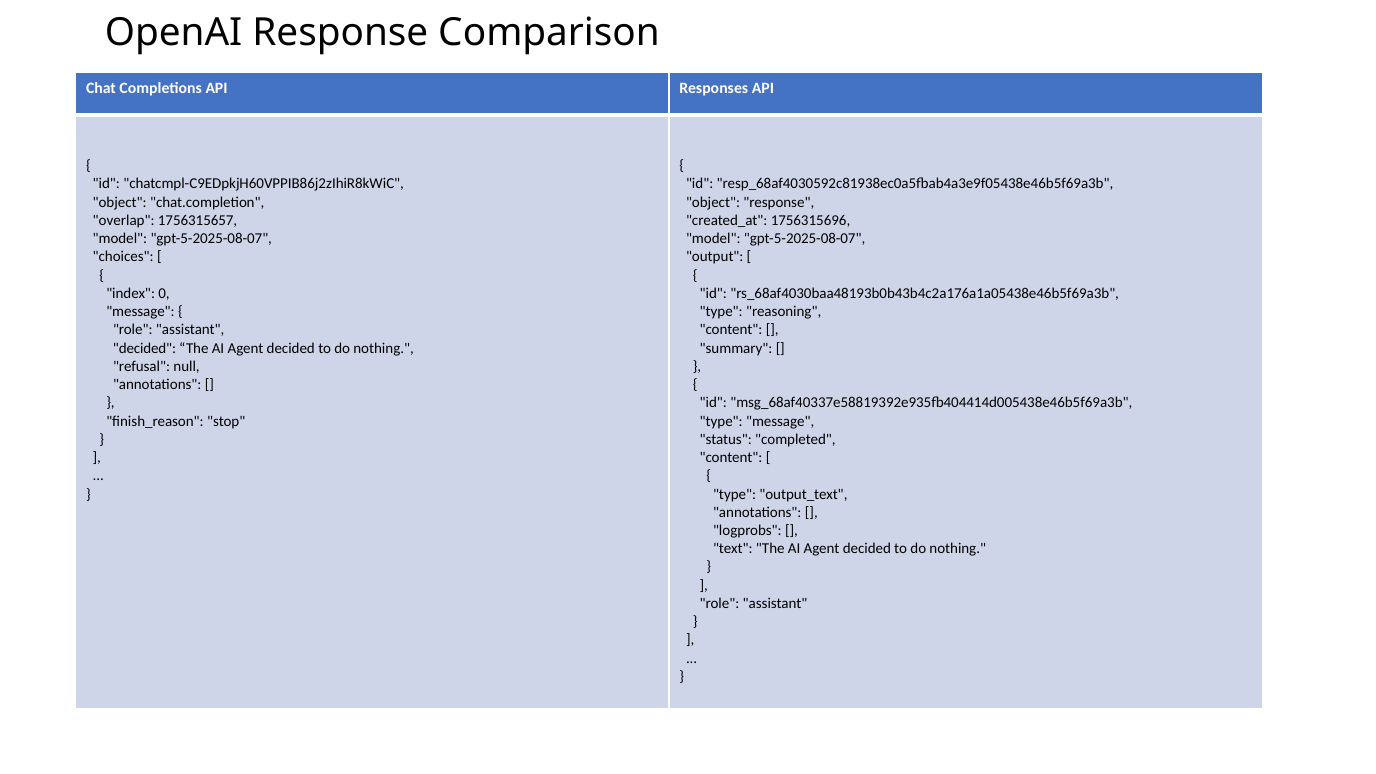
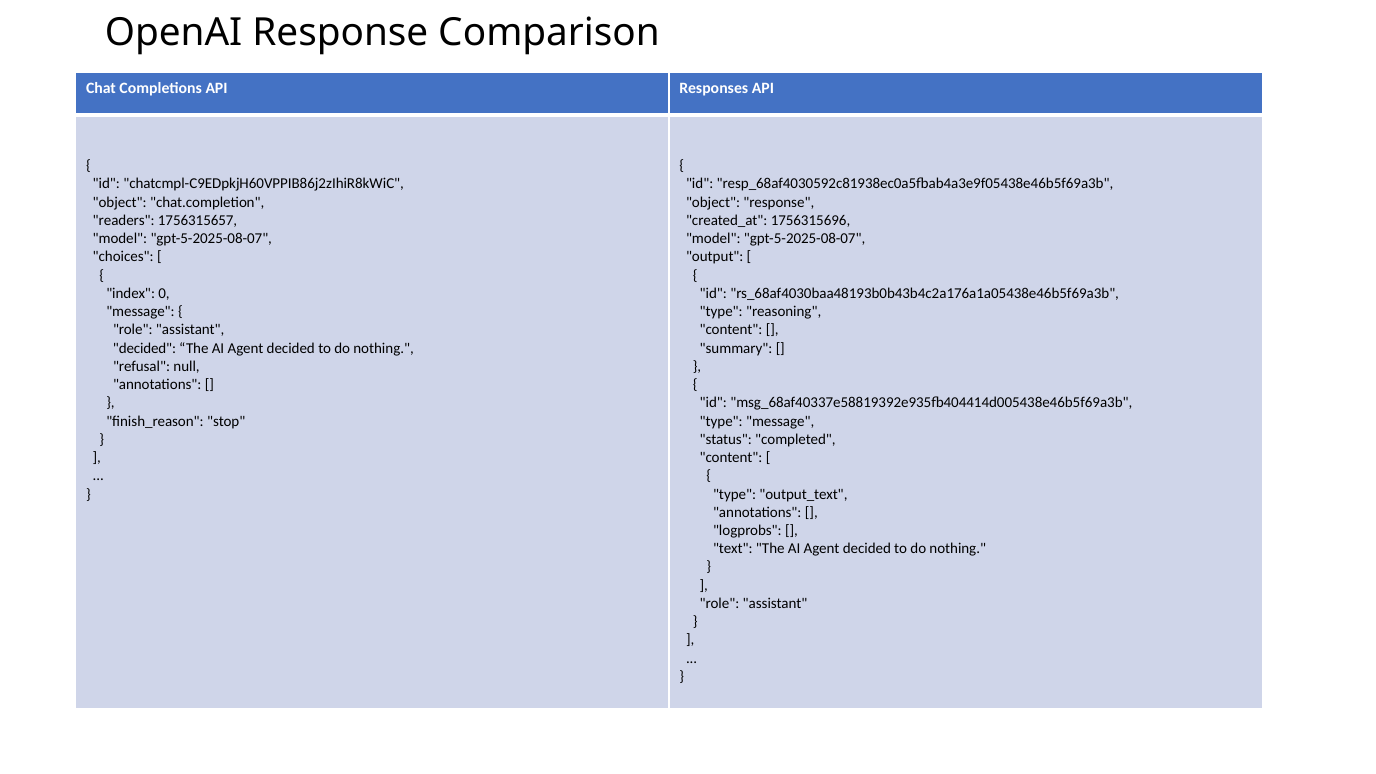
overlap: overlap -> readers
